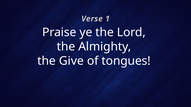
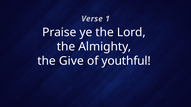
tongues: tongues -> youthful
